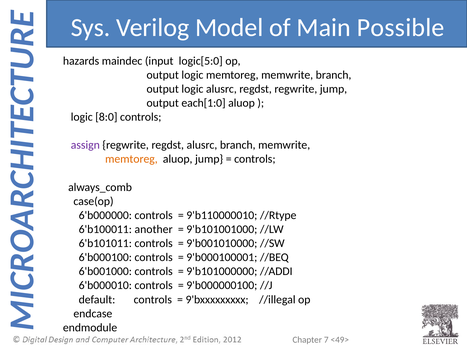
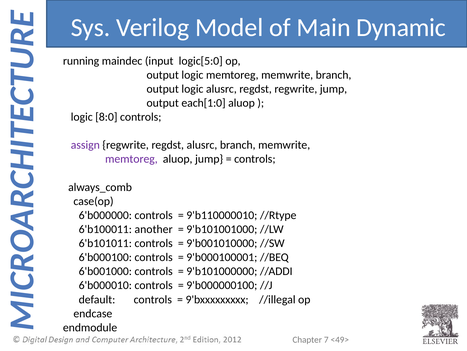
Possible: Possible -> Dynamic
hazards: hazards -> running
memtoreg at (131, 159) colour: orange -> purple
